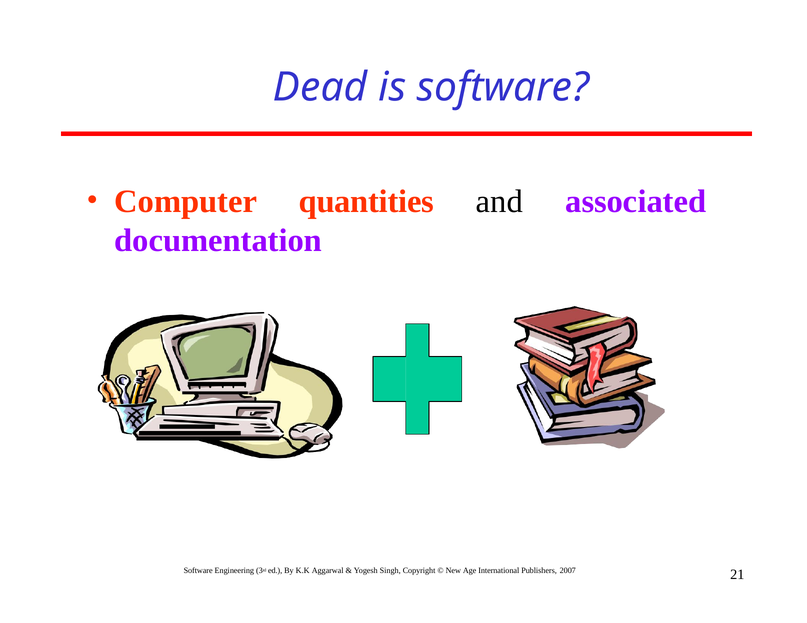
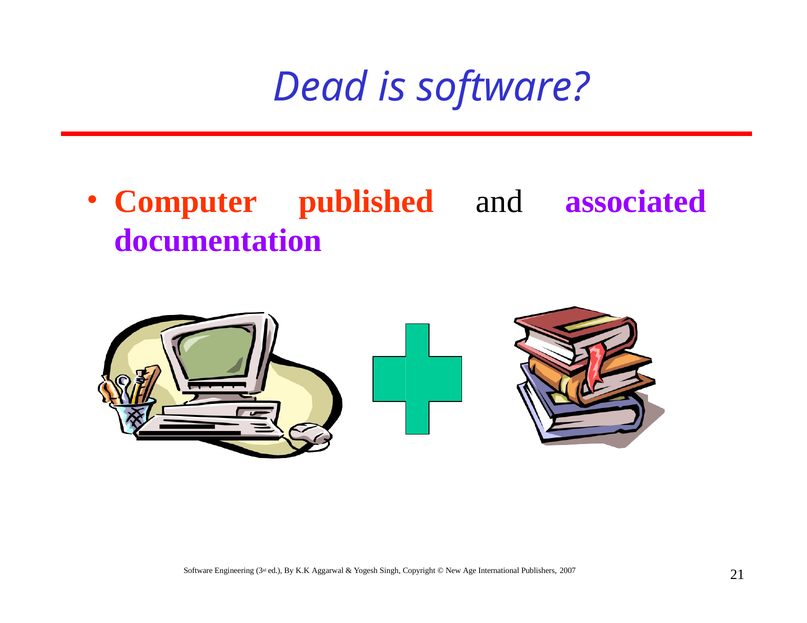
quantities: quantities -> published
